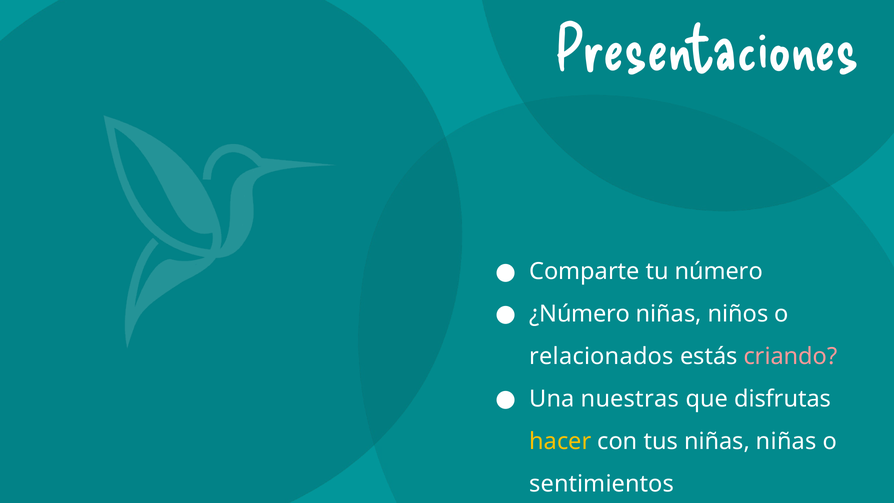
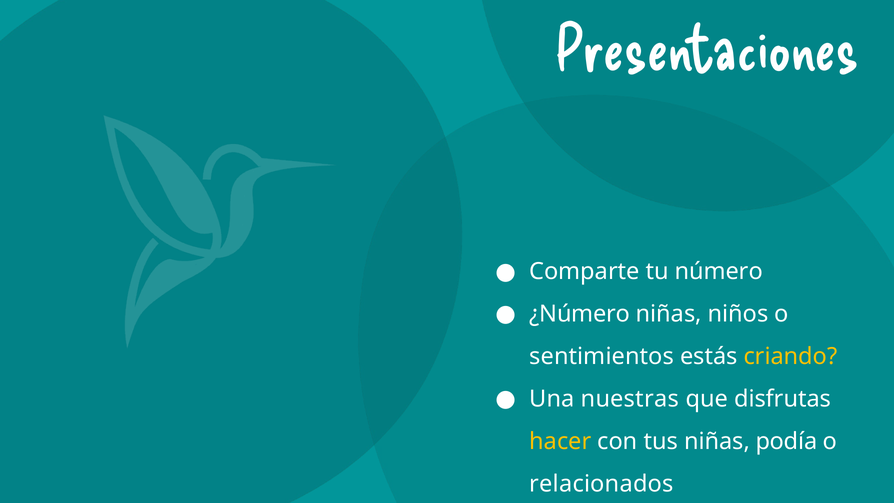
relacionados: relacionados -> sentimientos
criando colour: pink -> yellow
niñas niñas: niñas -> podía
sentimientos: sentimientos -> relacionados
